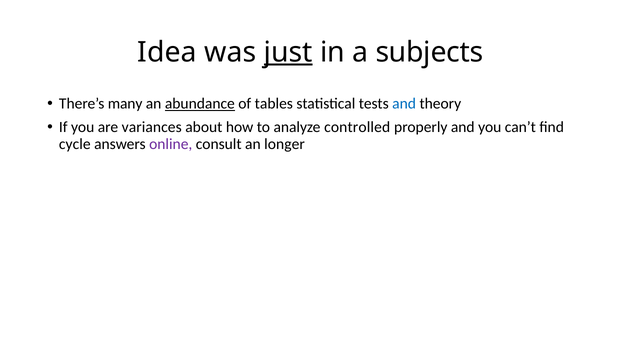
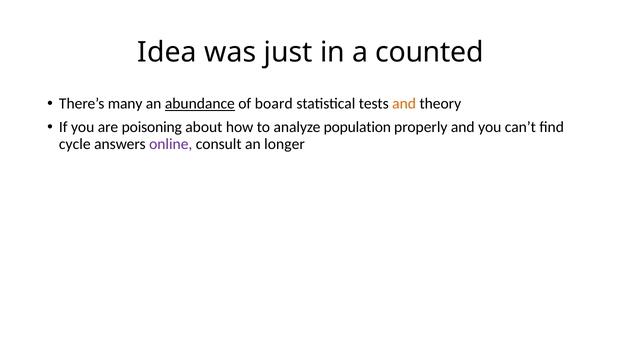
just underline: present -> none
subjects: subjects -> counted
tables: tables -> board
and at (404, 104) colour: blue -> orange
variances: variances -> poisoning
controlled: controlled -> population
